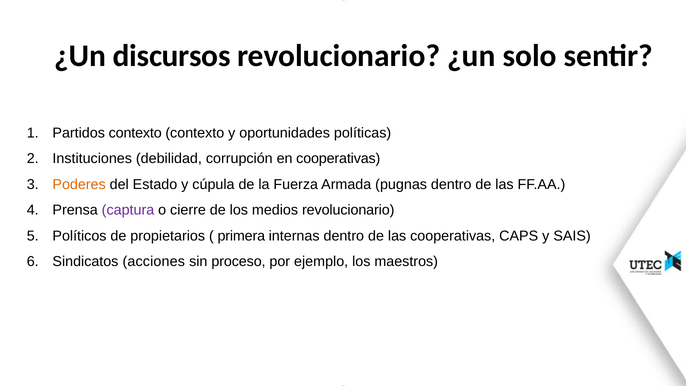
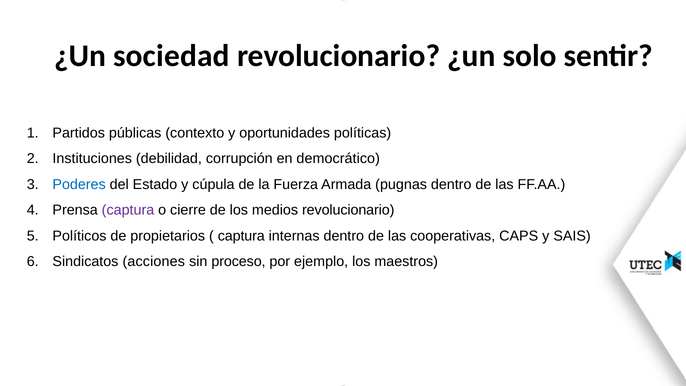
discursos: discursos -> sociedad
Partidos contexto: contexto -> públicas
en cooperativas: cooperativas -> democrático
Poderes colour: orange -> blue
primera at (241, 236): primera -> captura
